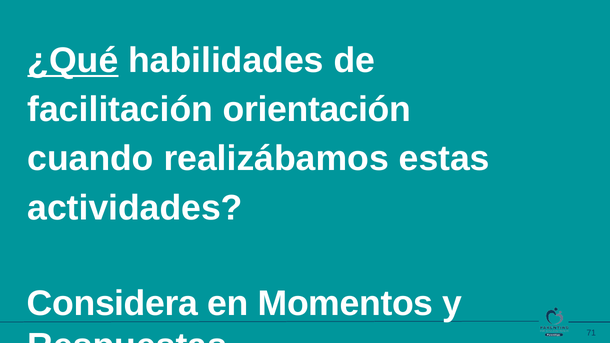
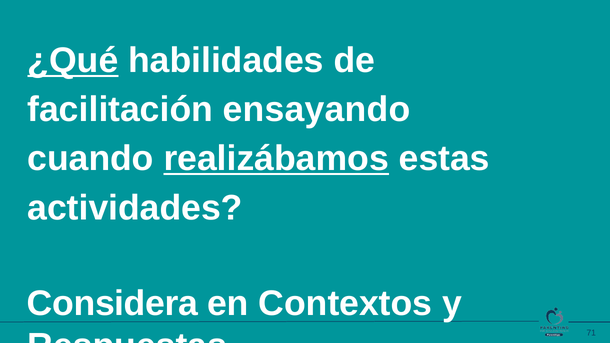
orientación: orientación -> ensayando
realizábamos underline: none -> present
Momentos: Momentos -> Contextos
